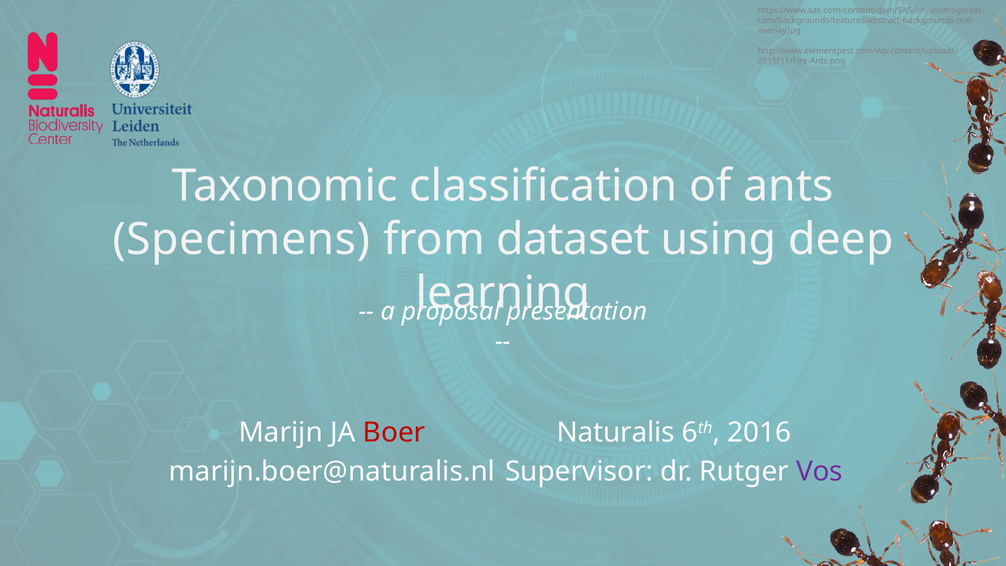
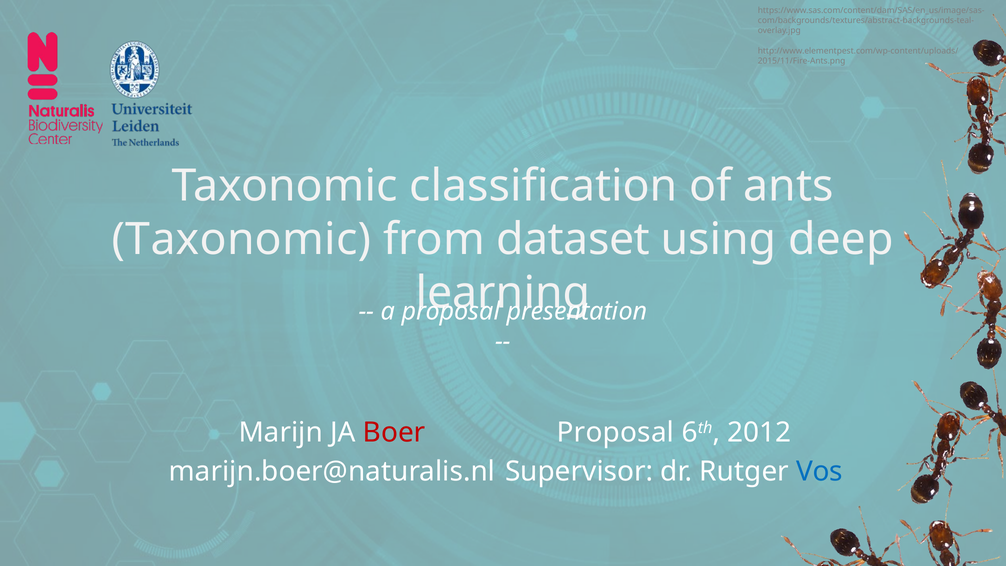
Specimens at (241, 240): Specimens -> Taxonomic
Naturalis at (616, 432): Naturalis -> Proposal
2016: 2016 -> 2012
Vos colour: purple -> blue
